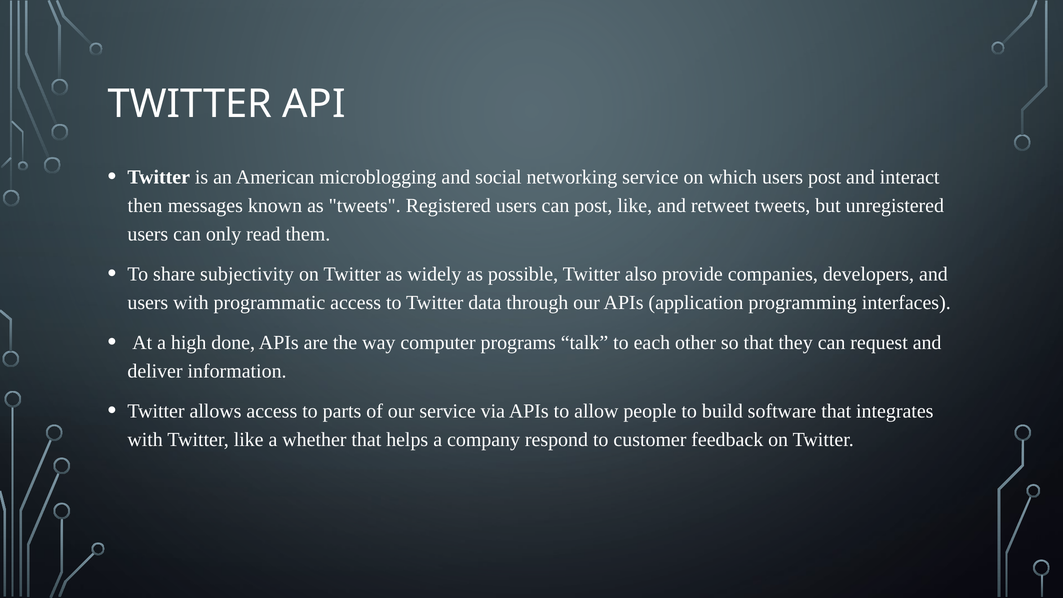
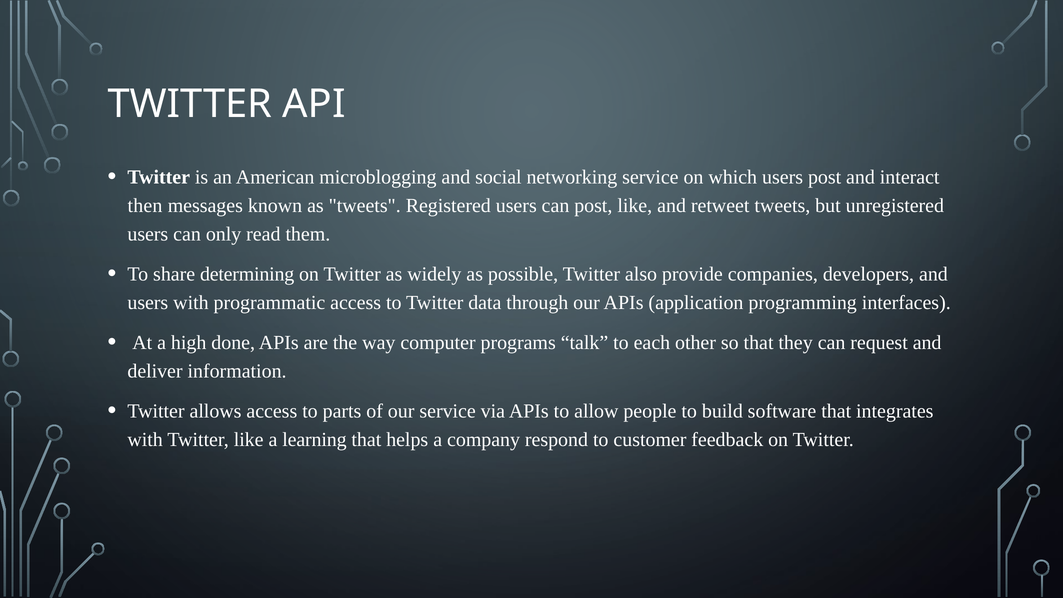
subjectivity: subjectivity -> determining
whether: whether -> learning
